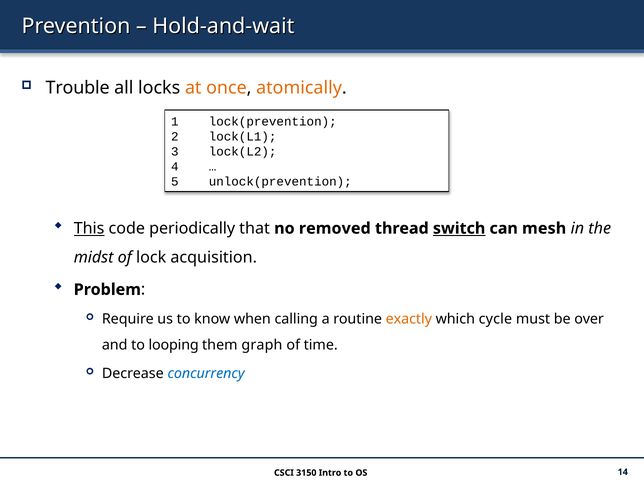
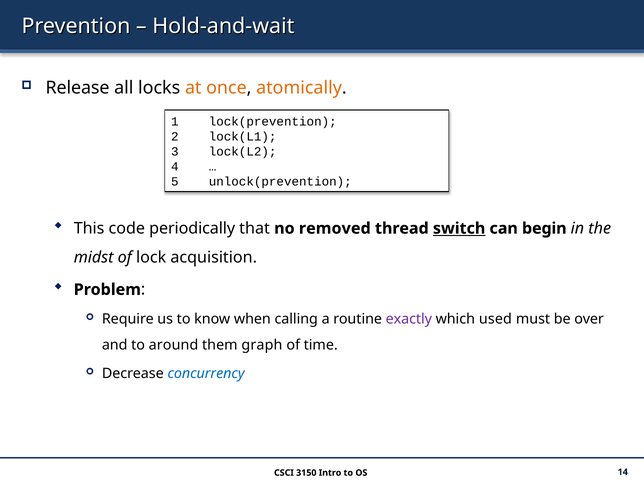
Trouble: Trouble -> Release
This underline: present -> none
mesh: mesh -> begin
exactly colour: orange -> purple
cycle: cycle -> used
looping: looping -> around
